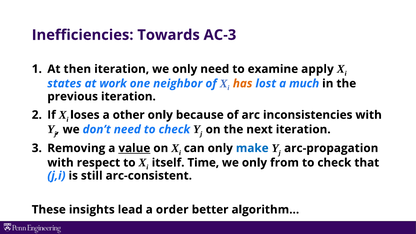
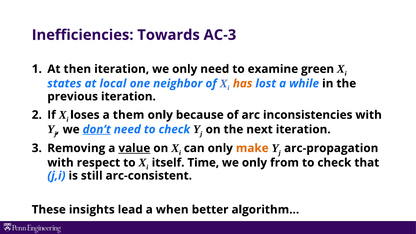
apply: apply -> green
work: work -> local
much: much -> while
other: other -> them
don’t underline: none -> present
make colour: blue -> orange
order: order -> when
